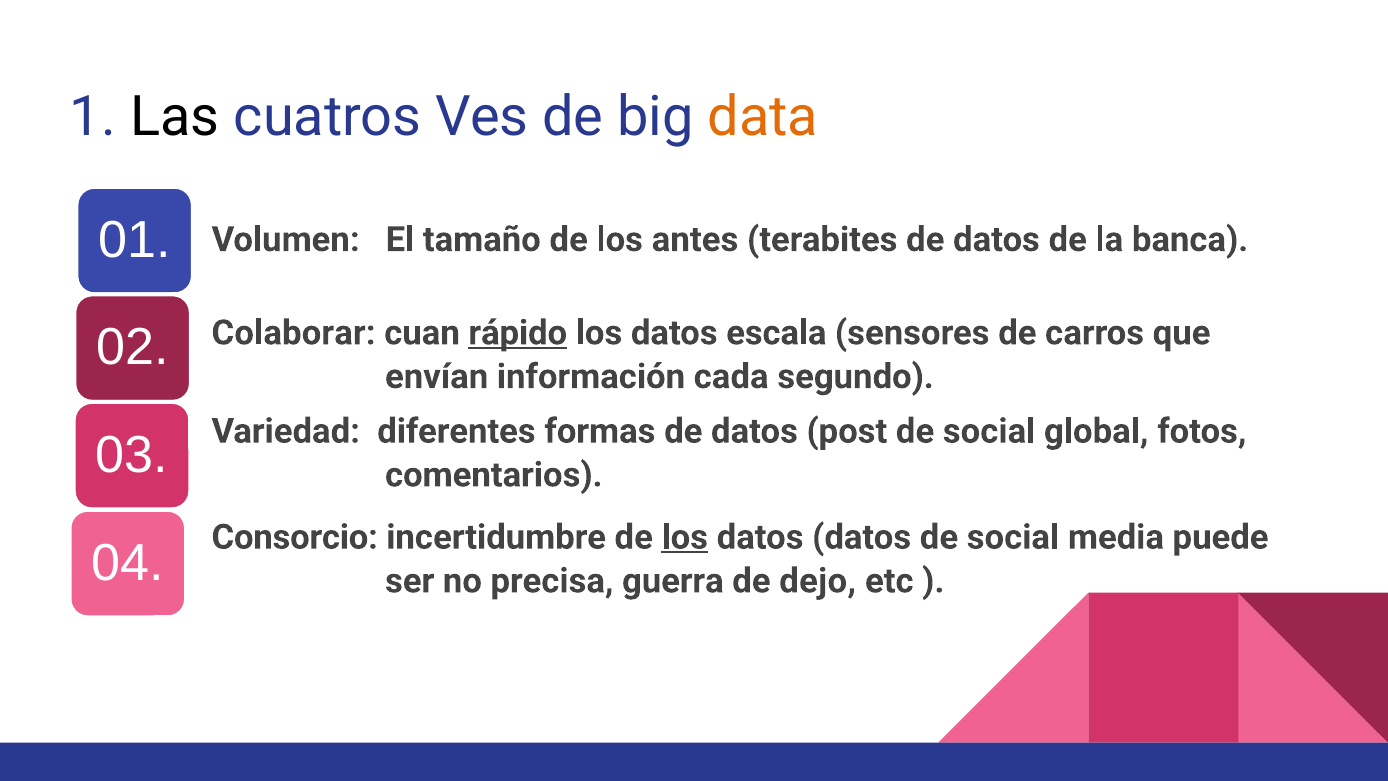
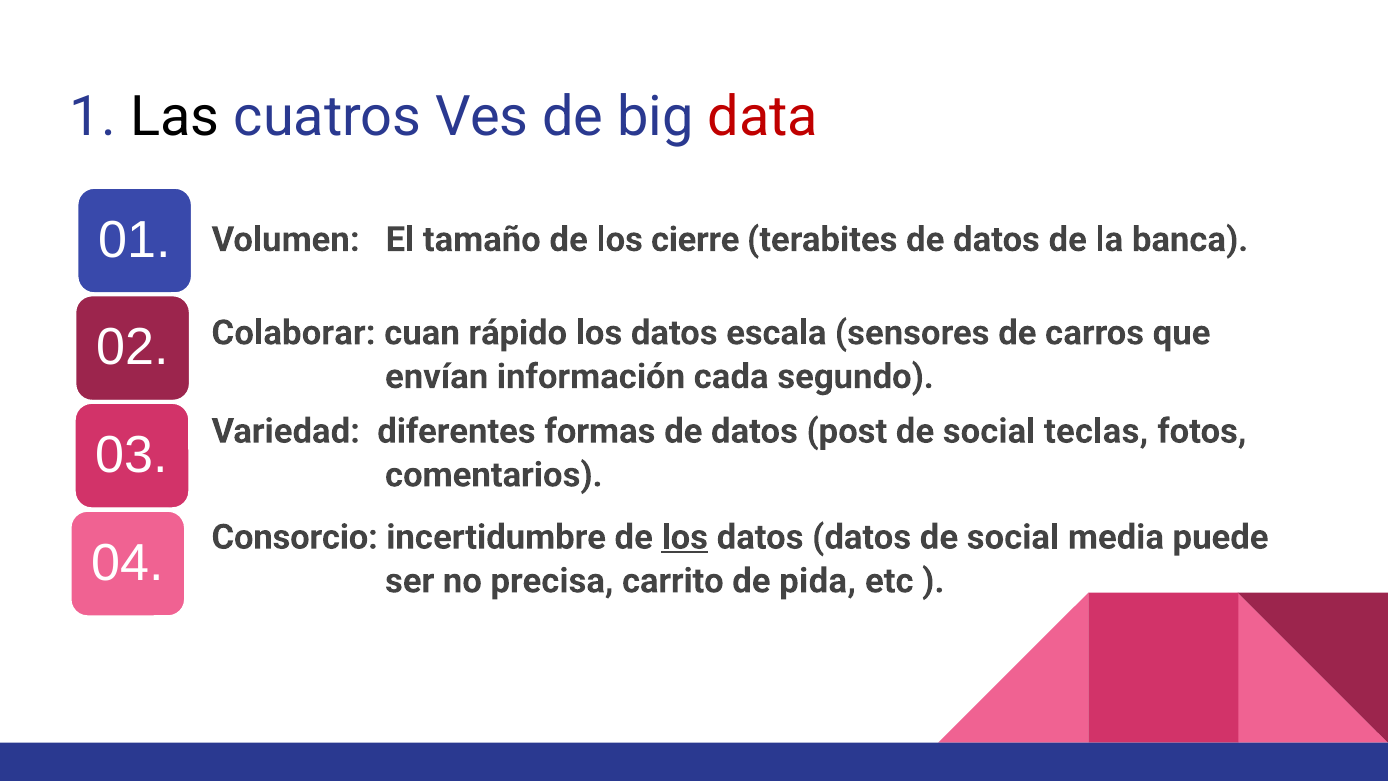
data colour: orange -> red
antes: antes -> cierre
rápido underline: present -> none
global: global -> teclas
guerra: guerra -> carrito
dejo: dejo -> pida
